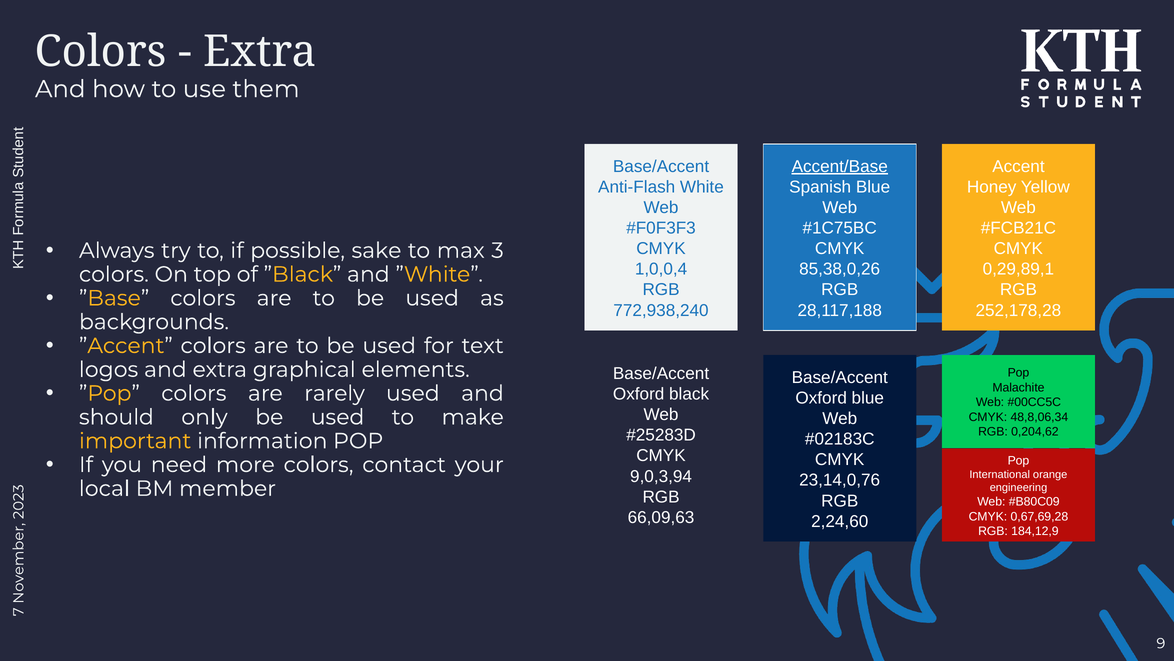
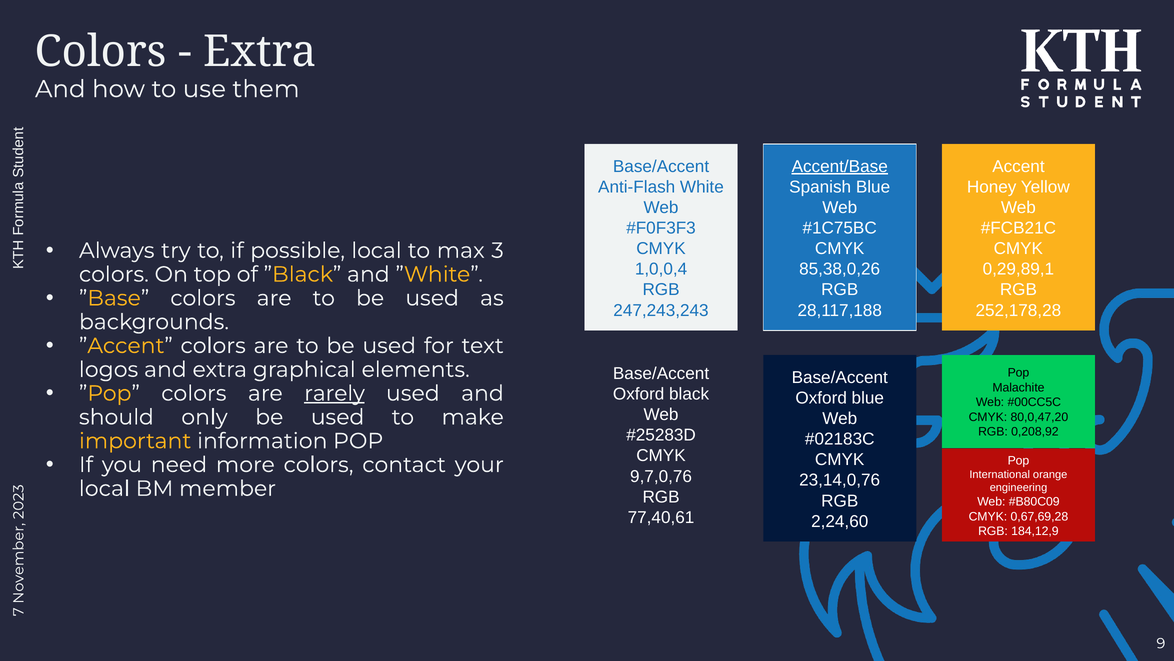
possible sake: sake -> local
772,938,240: 772,938,240 -> 247,243,243
rarely underline: none -> present
48,8,06,34: 48,8,06,34 -> 80,0,47,20
0,204,62: 0,204,62 -> 0,208,92
9,0,3,94: 9,0,3,94 -> 9,7,0,76
66,09,63: 66,09,63 -> 77,40,61
